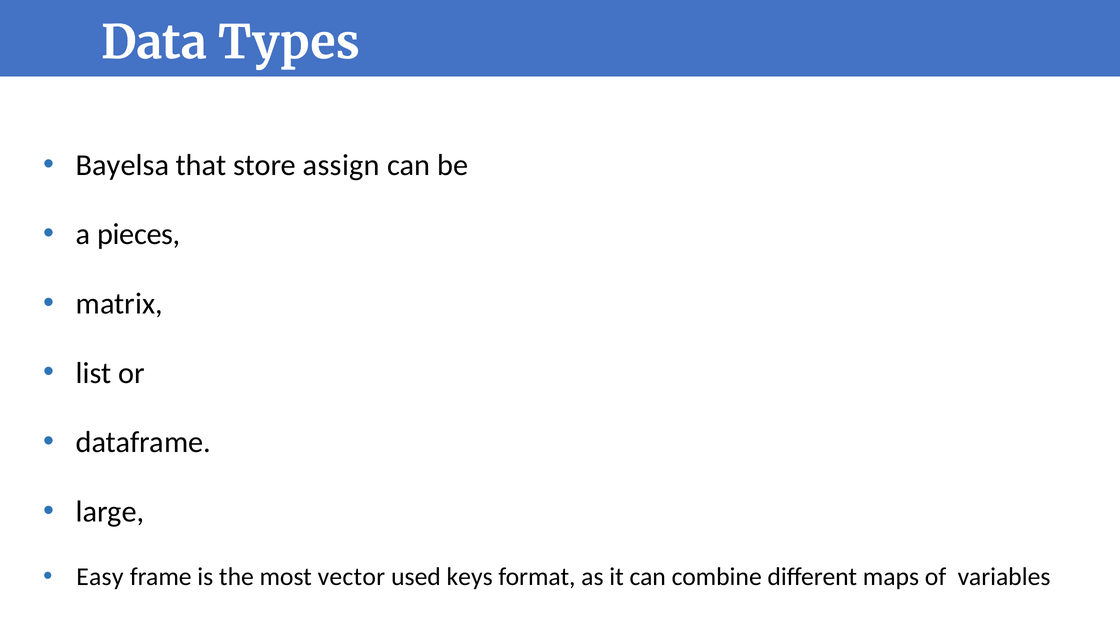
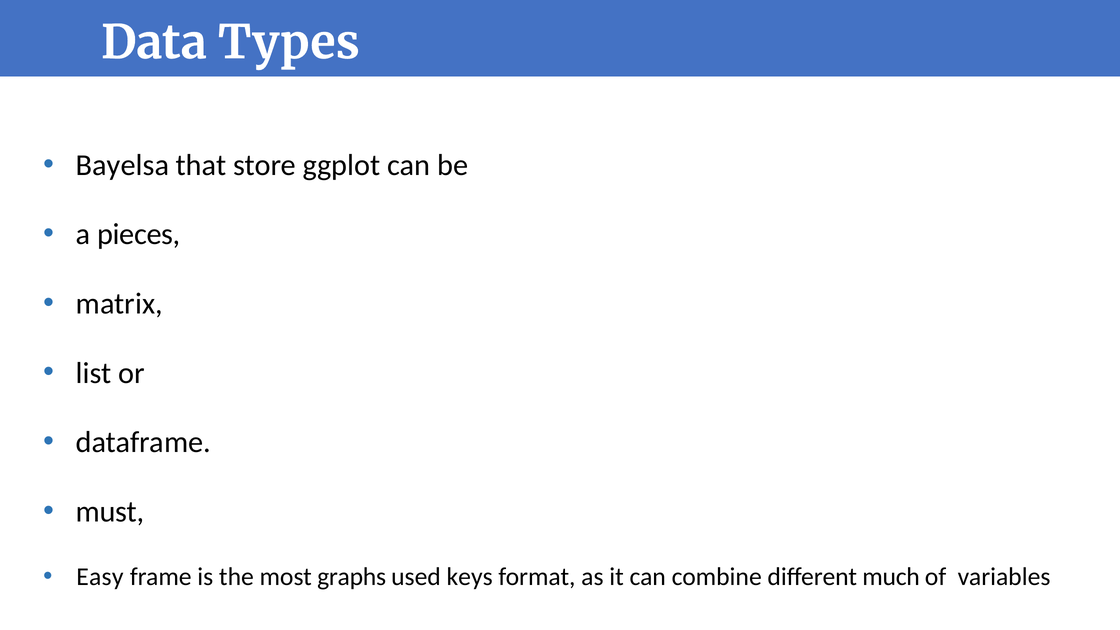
assign: assign -> ggplot
large: large -> must
vector: vector -> graphs
maps: maps -> much
